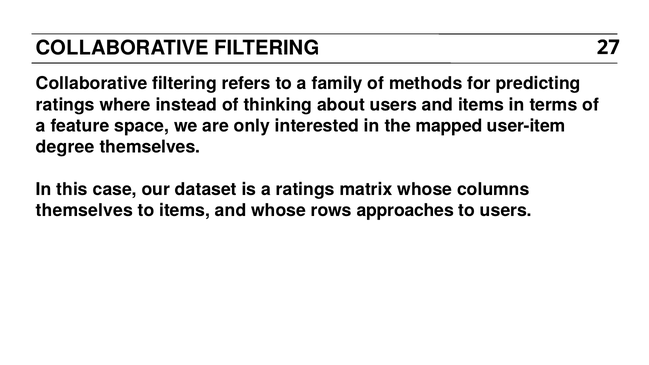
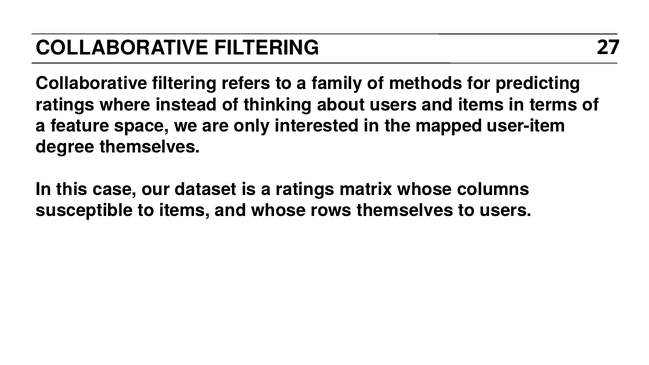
themselves at (84, 210): themselves -> susceptible
rows approaches: approaches -> themselves
